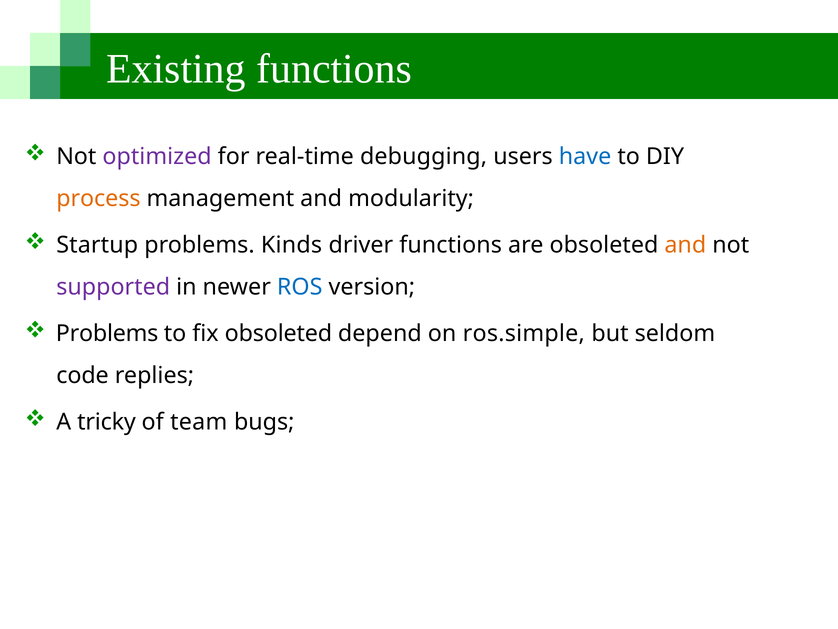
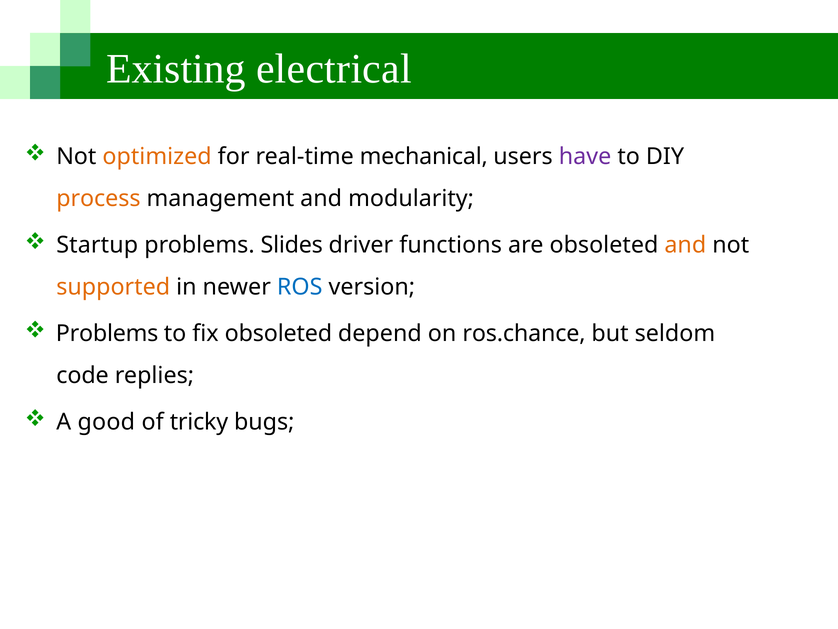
Existing functions: functions -> electrical
optimized colour: purple -> orange
debugging: debugging -> mechanical
have colour: blue -> purple
Kinds: Kinds -> Slides
supported colour: purple -> orange
ros.simple: ros.simple -> ros.chance
tricky: tricky -> good
team: team -> tricky
